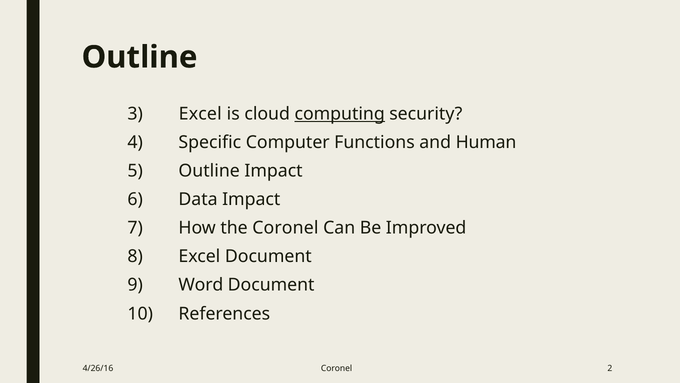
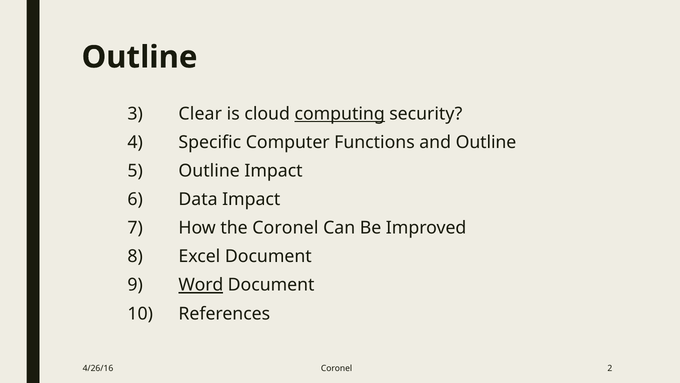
Excel at (200, 114): Excel -> Clear
and Human: Human -> Outline
Word underline: none -> present
